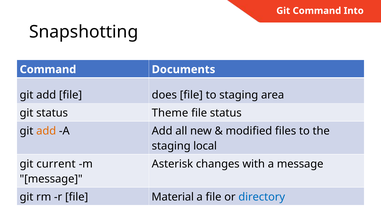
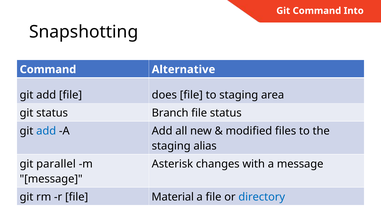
Documents: Documents -> Alternative
Theme: Theme -> Branch
add at (46, 131) colour: orange -> blue
local: local -> alias
current: current -> parallel
